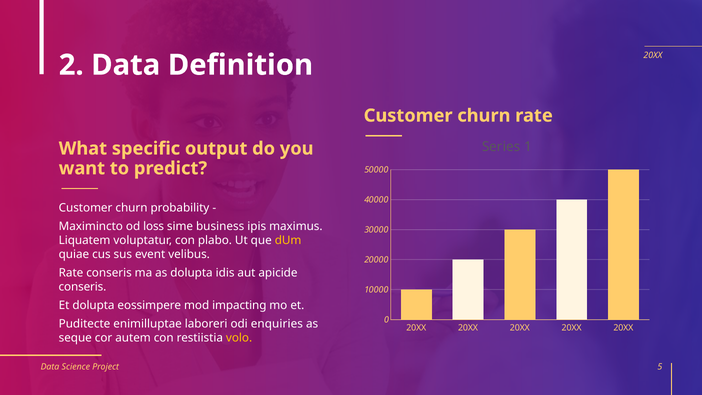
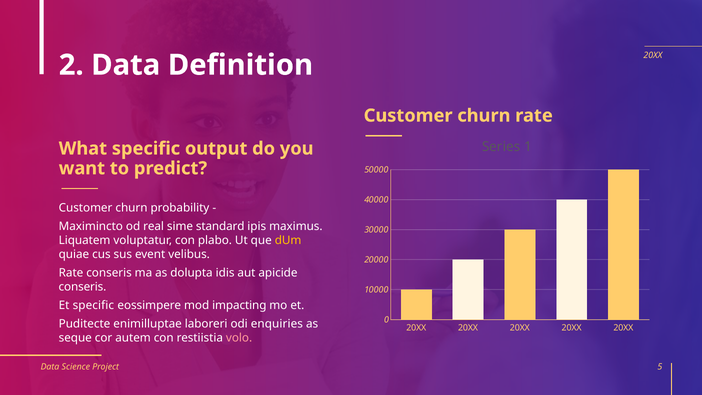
loss: loss -> real
business: business -> standard
Et dolupta: dolupta -> specific
volo colour: yellow -> pink
